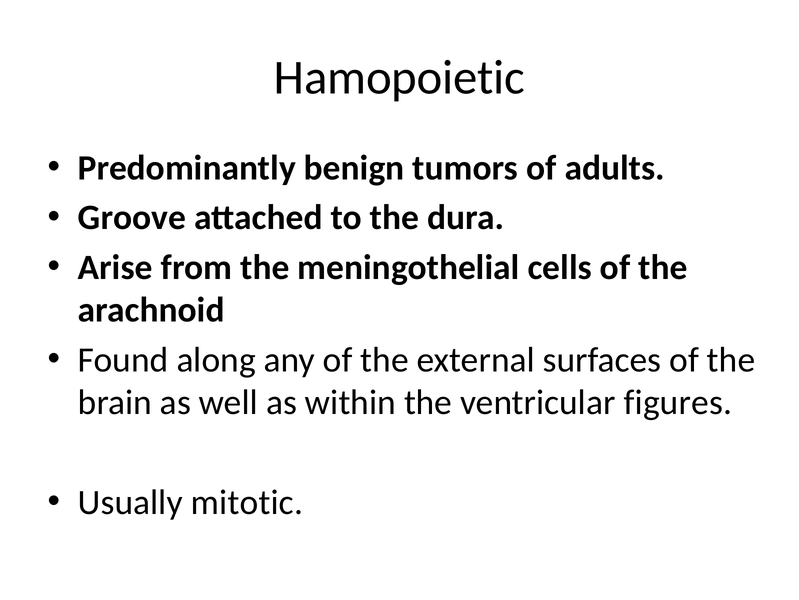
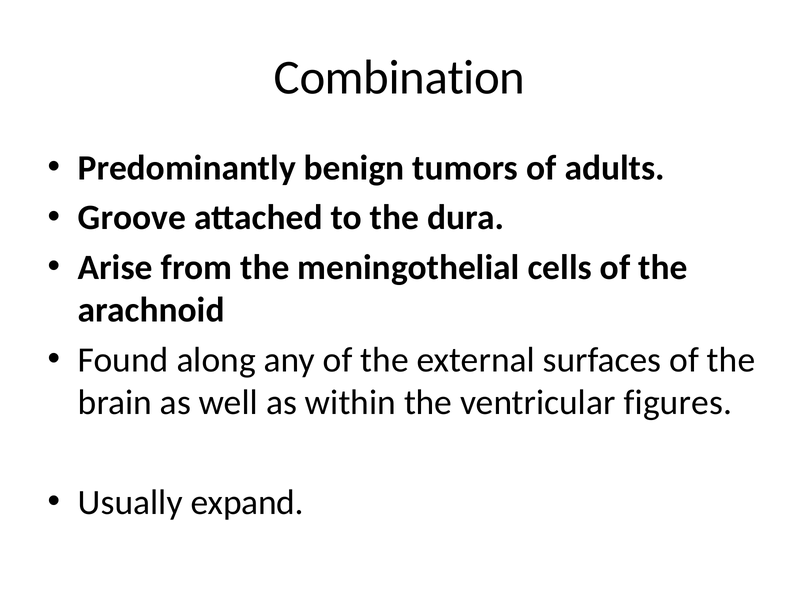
Hamopoietic: Hamopoietic -> Combination
mitotic: mitotic -> expand
